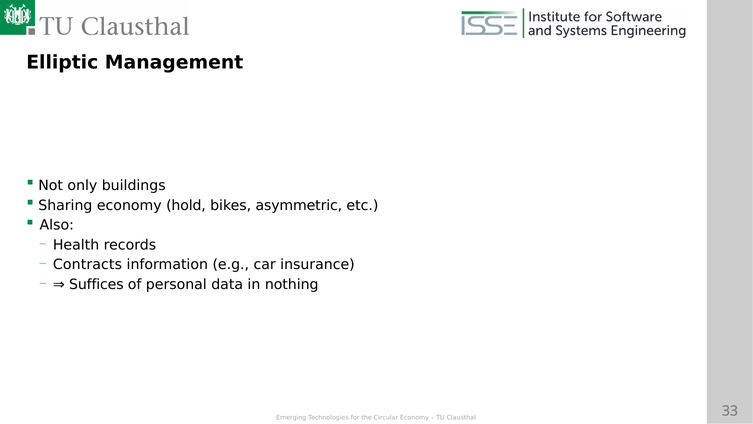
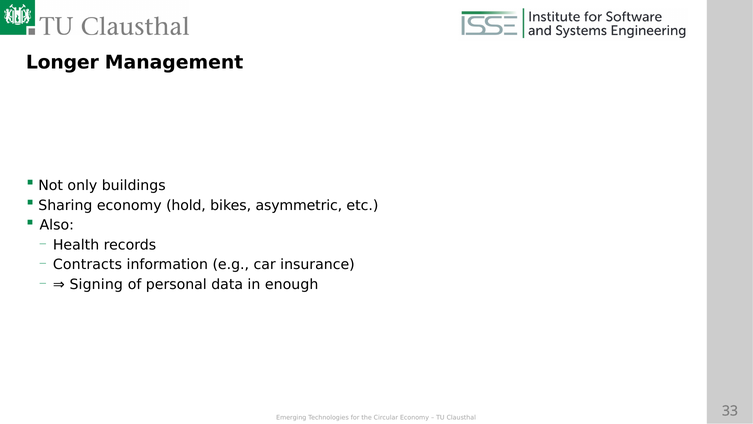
Elliptic: Elliptic -> Longer
Suffices: Suffices -> Signing
nothing: nothing -> enough
